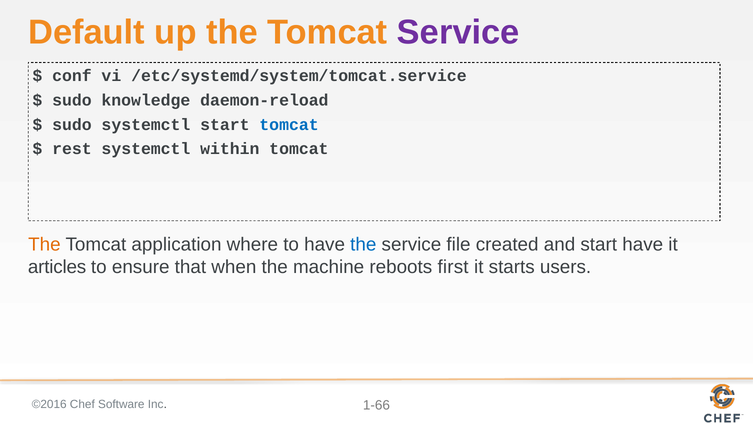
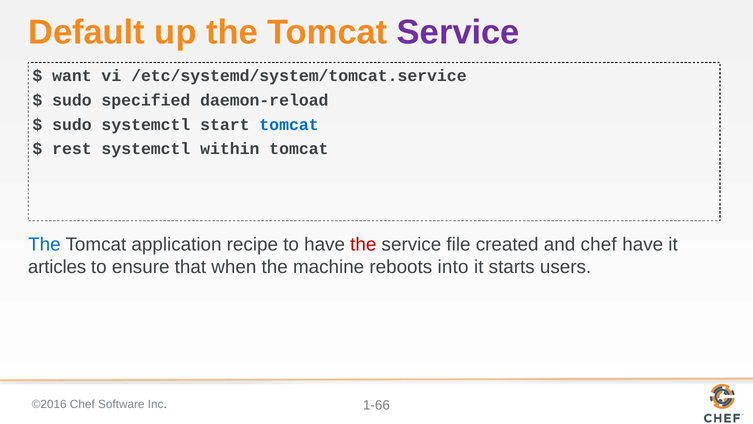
conf: conf -> want
knowledge: knowledge -> specified
The at (44, 244) colour: orange -> blue
where: where -> recipe
the at (363, 244) colour: blue -> red
and start: start -> chef
first: first -> into
